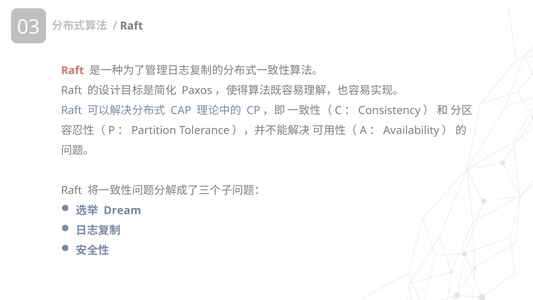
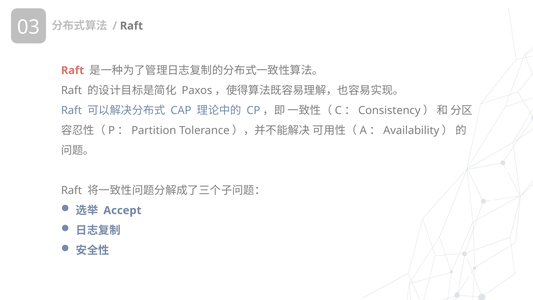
Dream: Dream -> Accept
